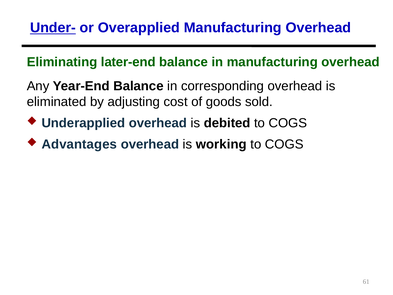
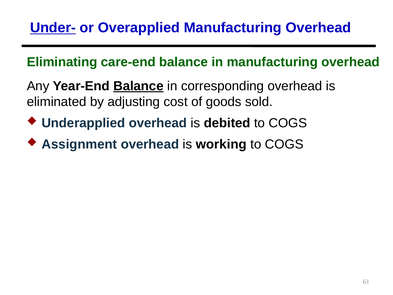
later-end: later-end -> care-end
Balance at (138, 86) underline: none -> present
Advantages: Advantages -> Assignment
